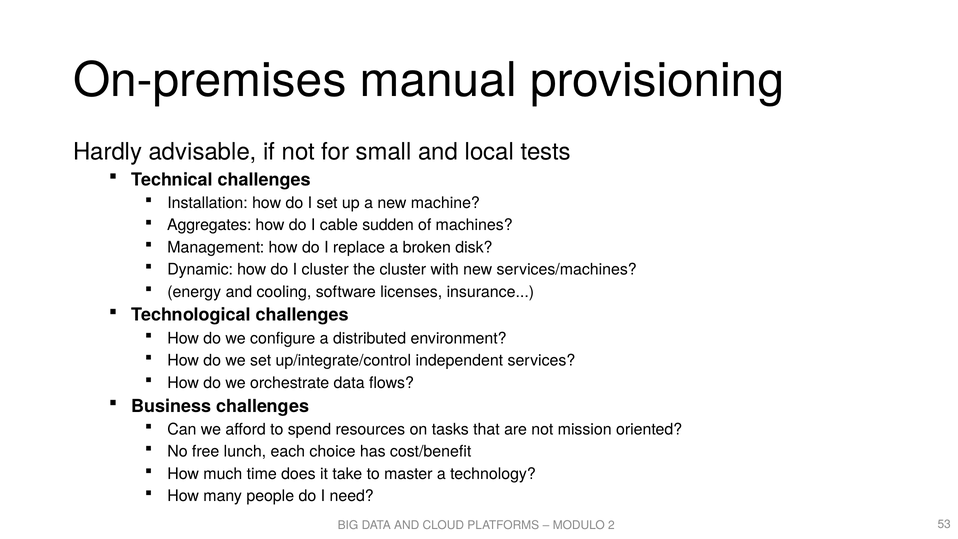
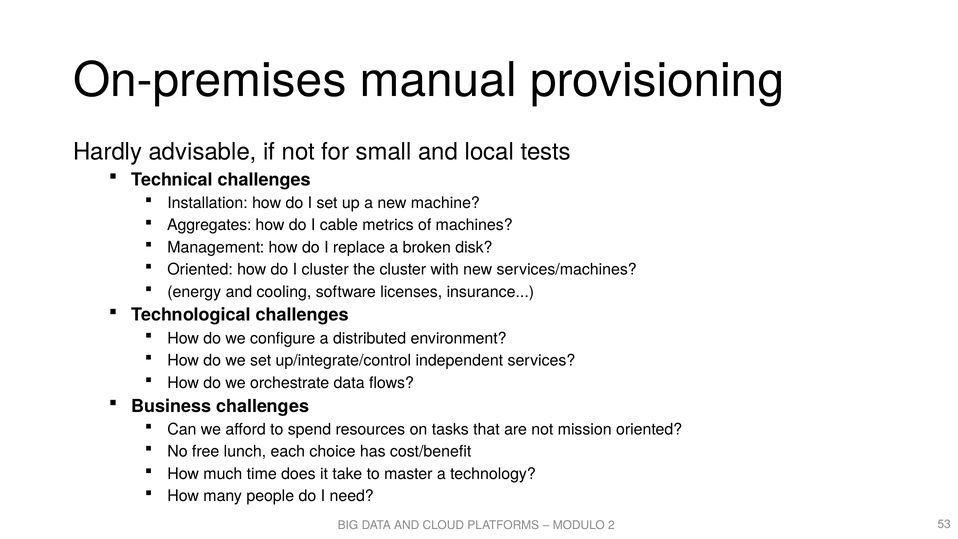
sudden: sudden -> metrics
Dynamic at (200, 269): Dynamic -> Oriented
